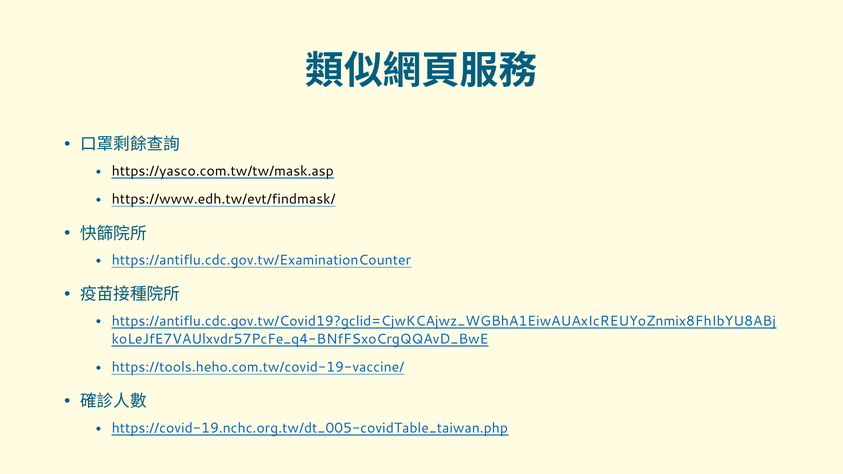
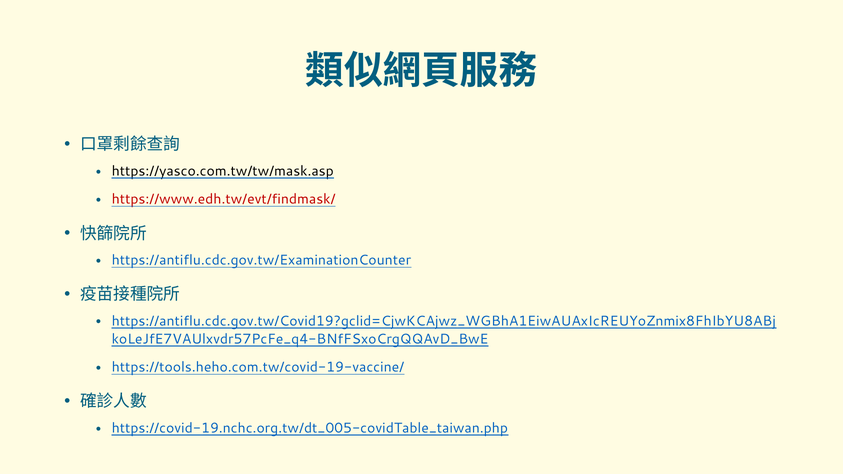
https://www.edh.tw/evt/findmask/ colour: black -> red
